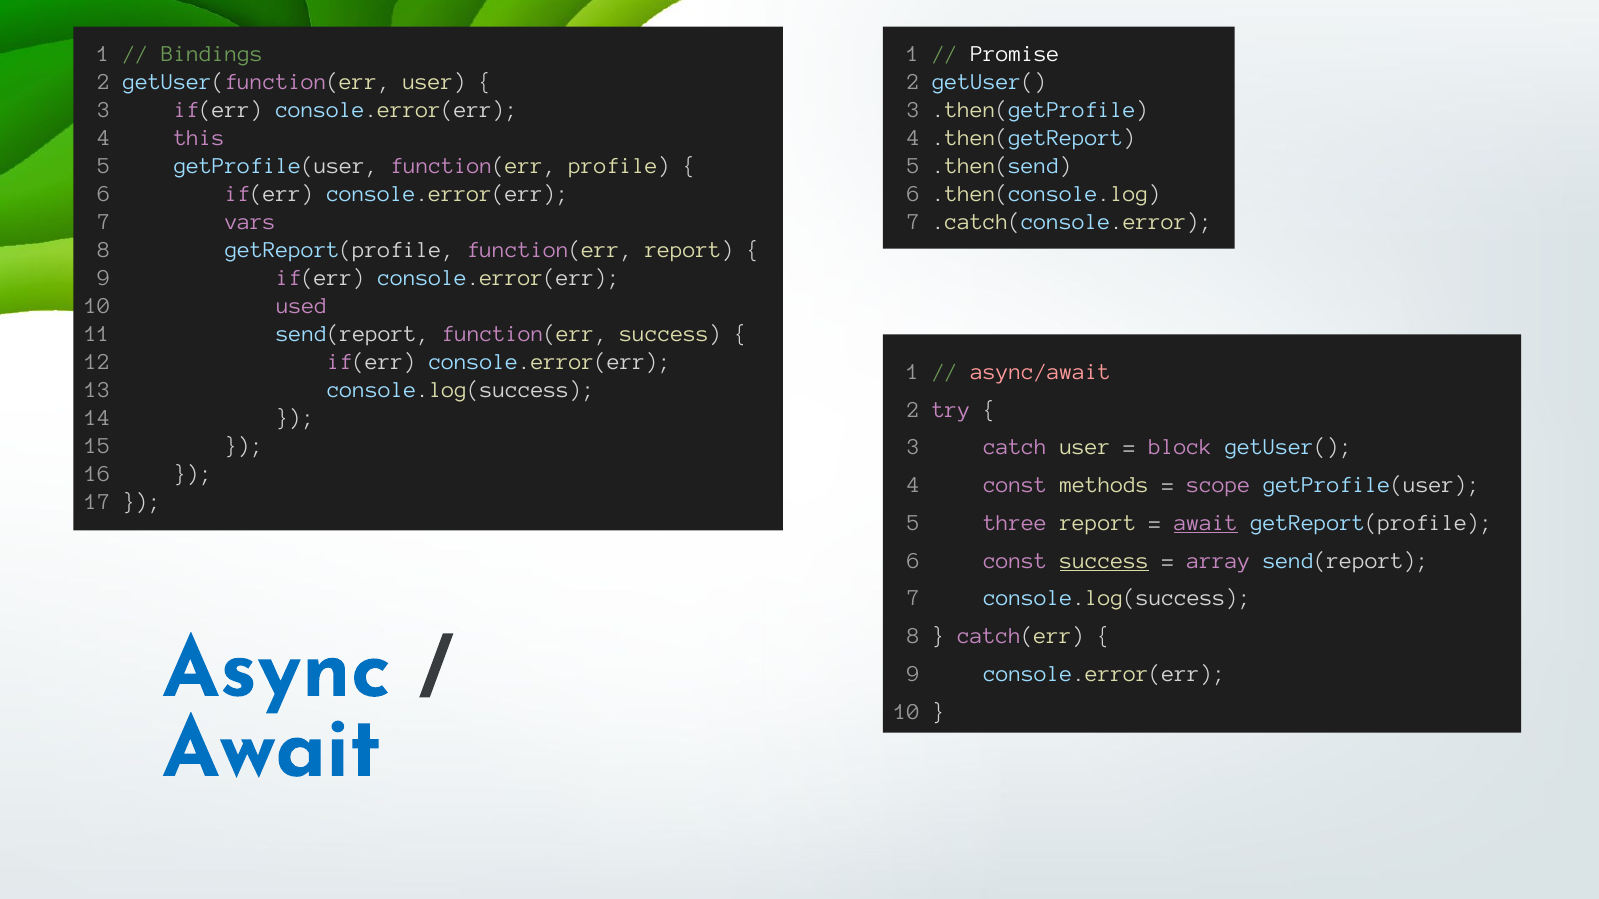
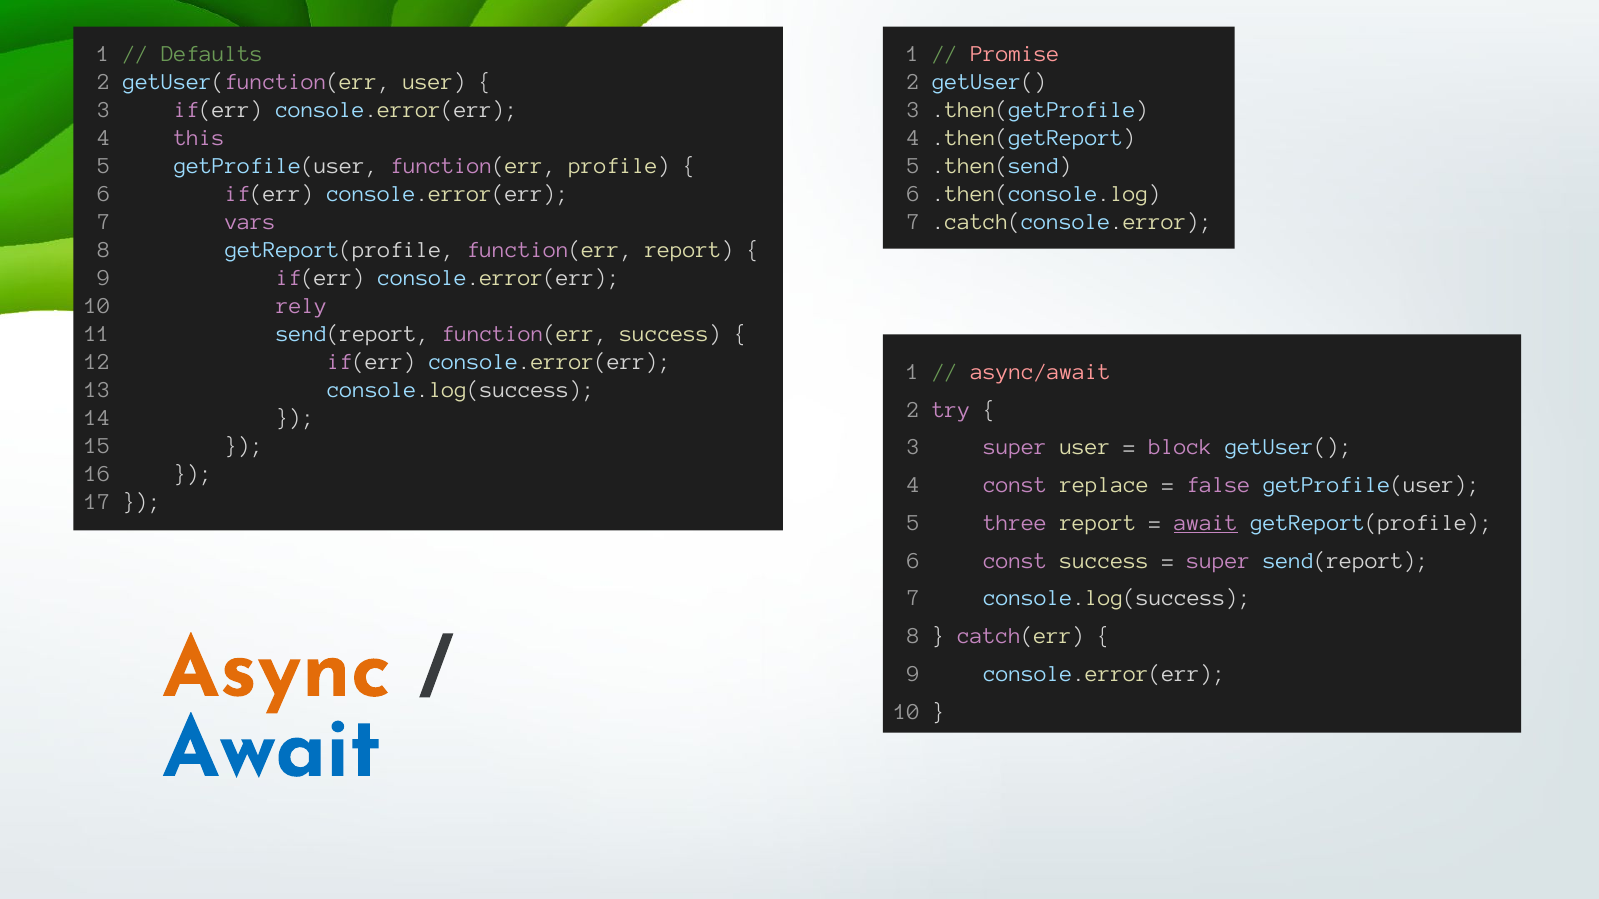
Bindings: Bindings -> Defaults
Promise colour: white -> pink
used: used -> rely
3 catch: catch -> super
methods: methods -> replace
scope: scope -> false
success at (1105, 561) underline: present -> none
array at (1219, 561): array -> super
Async colour: blue -> orange
